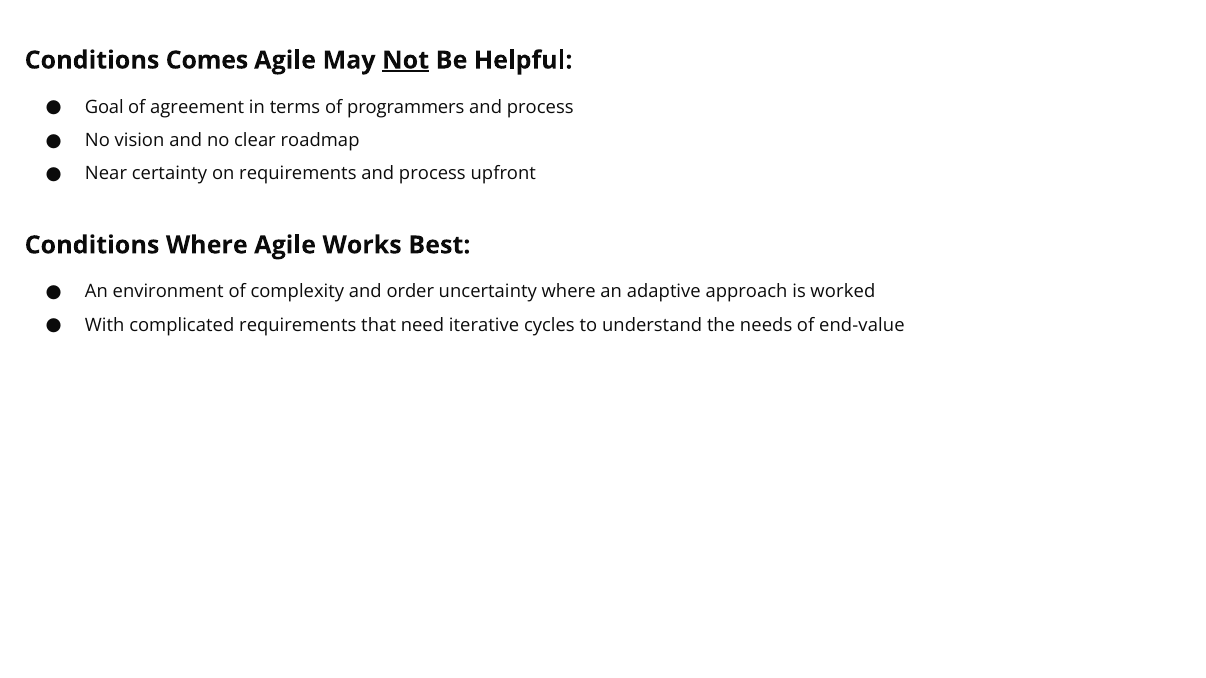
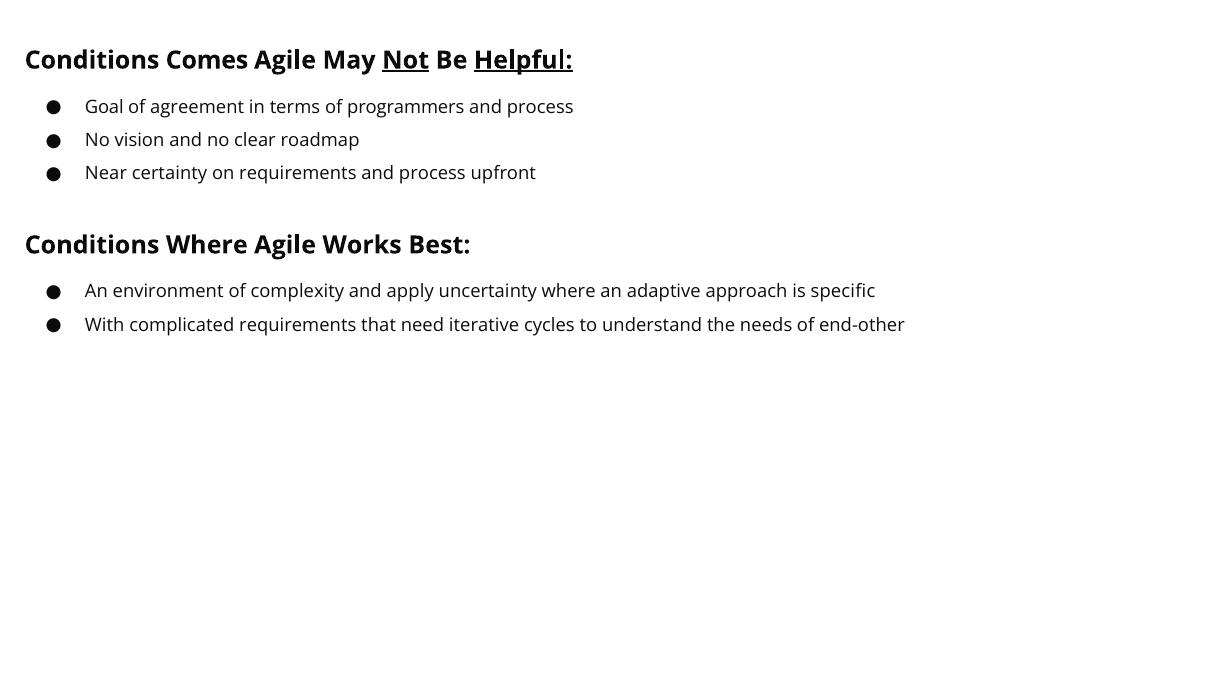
Helpful underline: none -> present
order: order -> apply
worked: worked -> specific
end-value: end-value -> end-other
